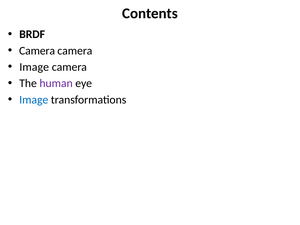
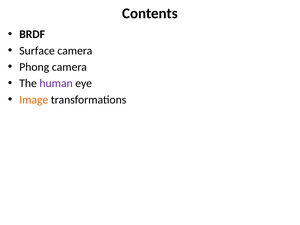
Camera at (37, 51): Camera -> Surface
Image at (34, 67): Image -> Phong
Image at (34, 100) colour: blue -> orange
